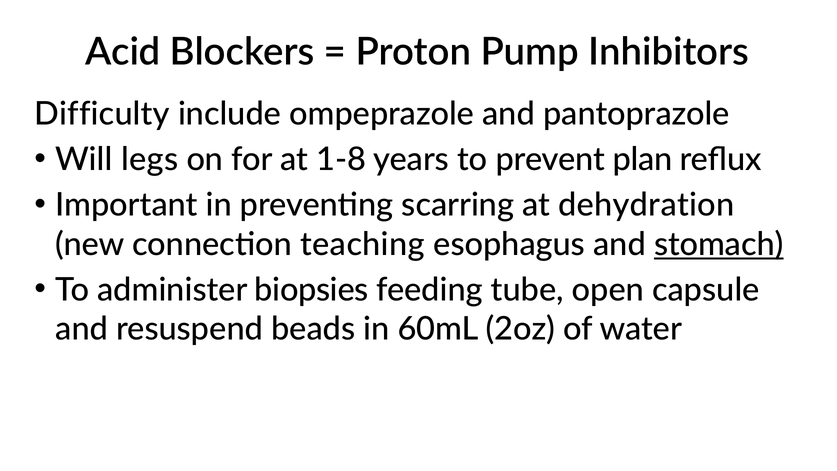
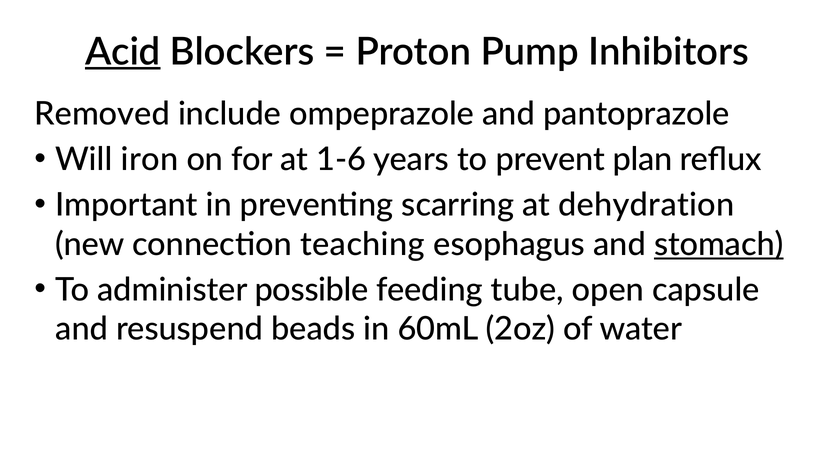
Acid underline: none -> present
Difficulty: Difficulty -> Removed
legs: legs -> iron
1-8: 1-8 -> 1-6
biopsies: biopsies -> possible
